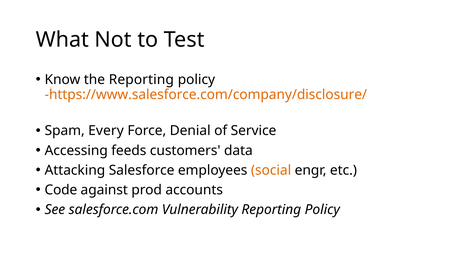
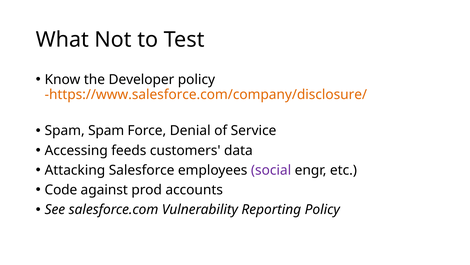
the Reporting: Reporting -> Developer
Spam Every: Every -> Spam
social colour: orange -> purple
